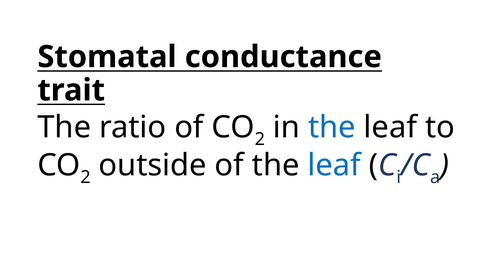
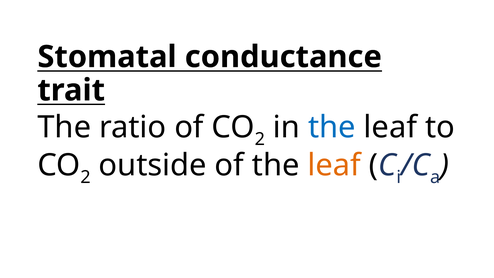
leaf at (334, 165) colour: blue -> orange
